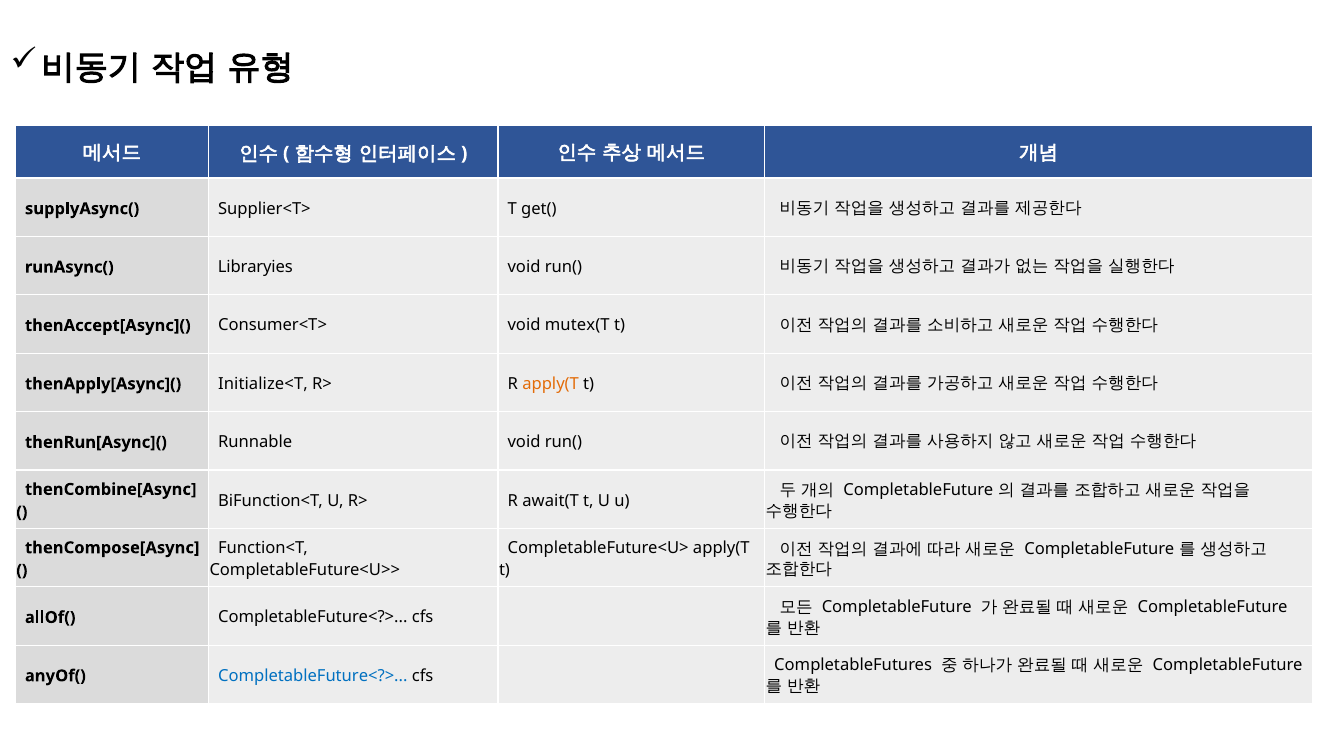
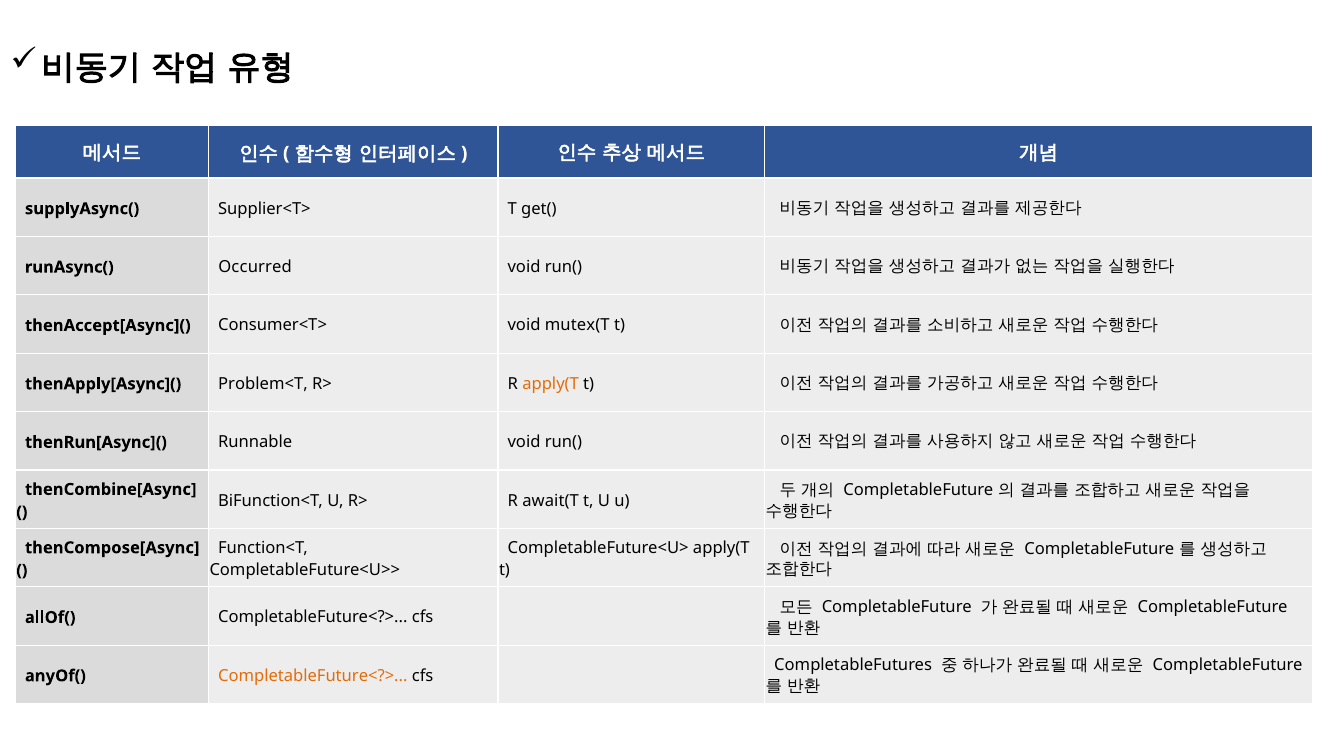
Libraryies: Libraryies -> Occurred
Initialize<T: Initialize<T -> Problem<T
CompletableFuture<?> at (313, 676) colour: blue -> orange
